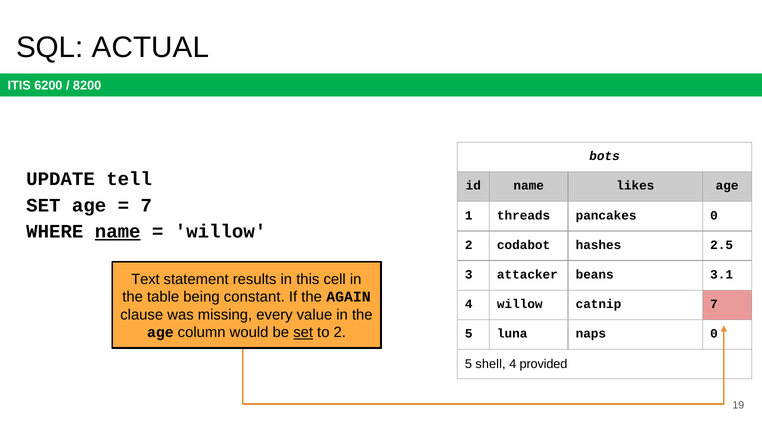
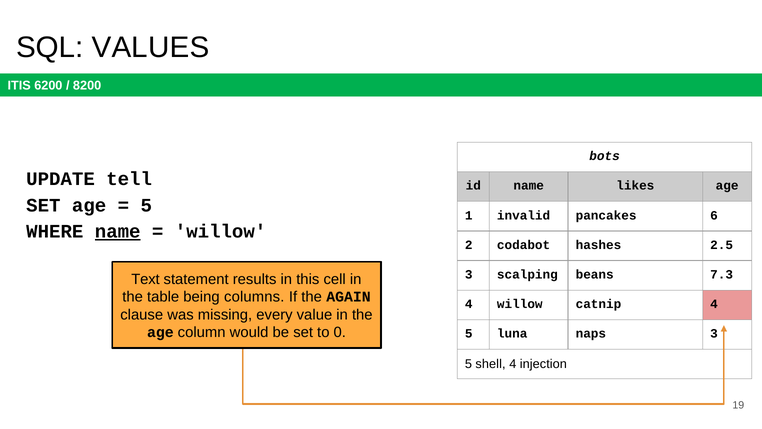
ACTUAL: ACTUAL -> VALUES
7 at (146, 205): 7 -> 5
threads: threads -> invalid
pancakes 0: 0 -> 6
attacker: attacker -> scalping
3.1: 3.1 -> 7.3
constant: constant -> columns
catnip 7: 7 -> 4
set at (303, 332) underline: present -> none
to 2: 2 -> 0
naps 0: 0 -> 3
provided: provided -> injection
